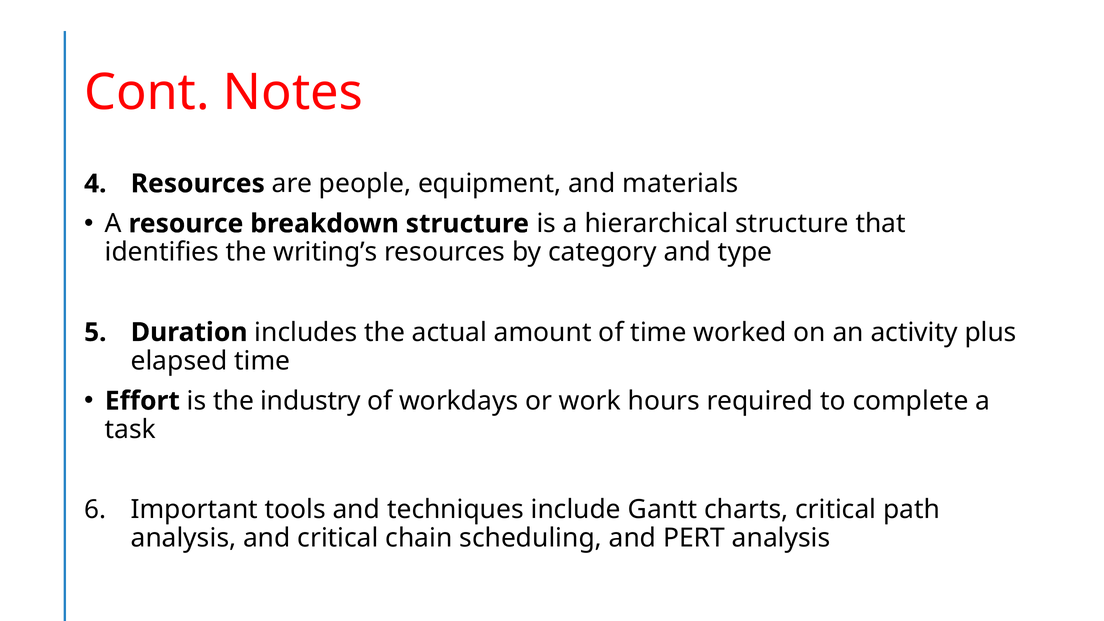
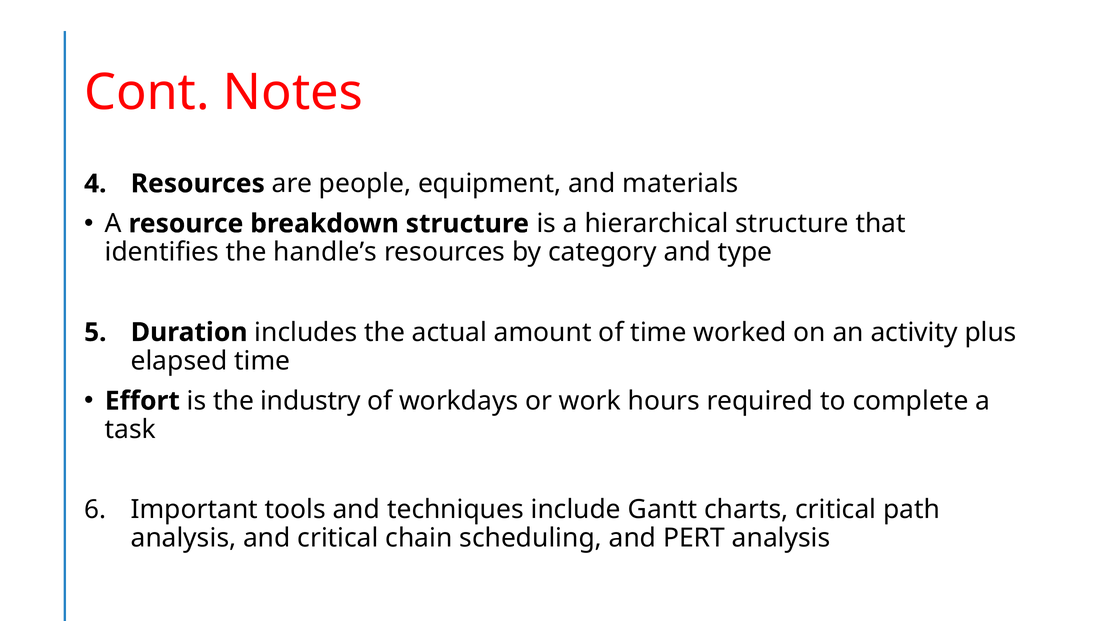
writing’s: writing’s -> handle’s
